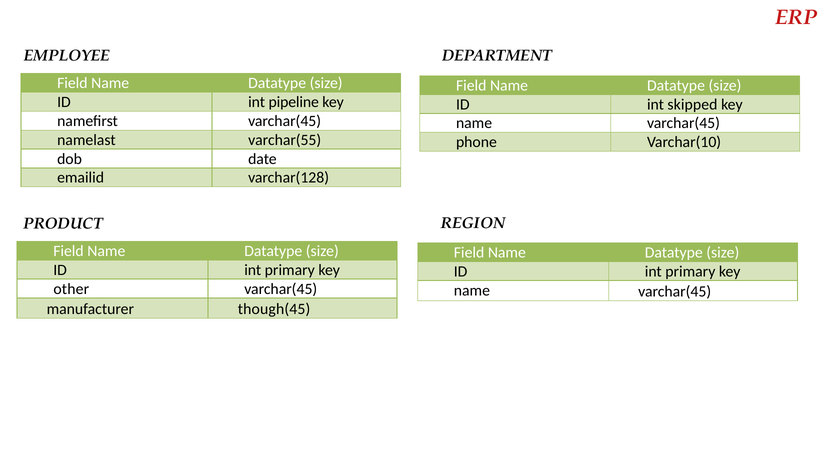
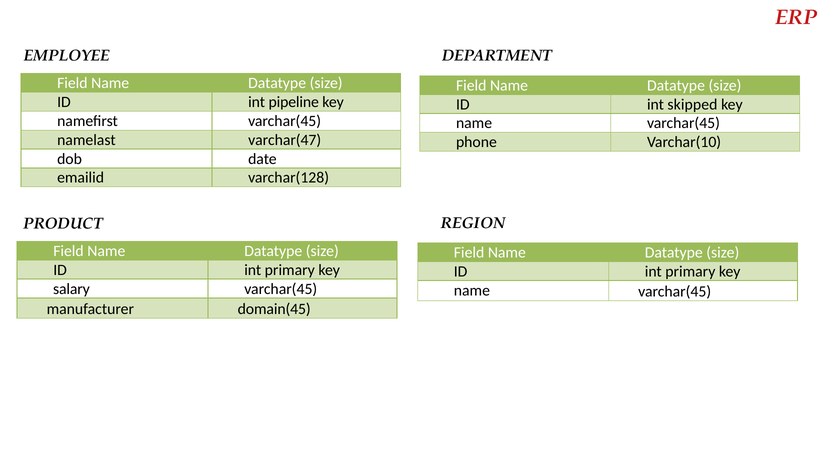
varchar(55: varchar(55 -> varchar(47
other: other -> salary
though(45: though(45 -> domain(45
